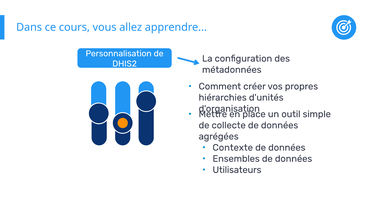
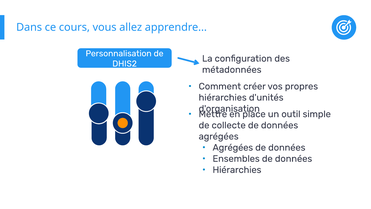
Contexte at (233, 147): Contexte -> Agrégées
Utilisateurs at (237, 170): Utilisateurs -> Hiérarchies
